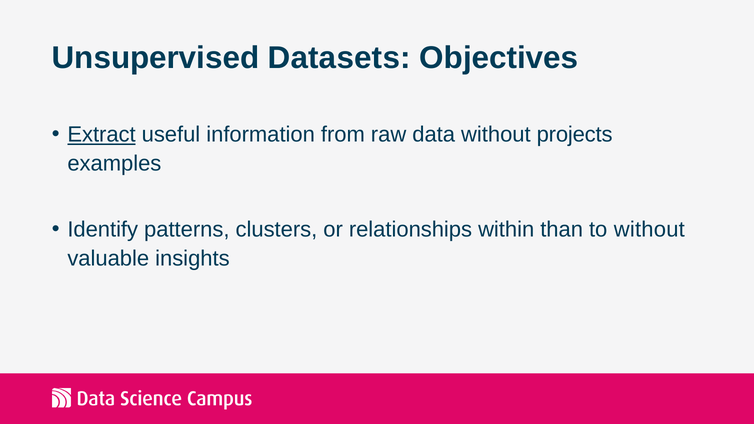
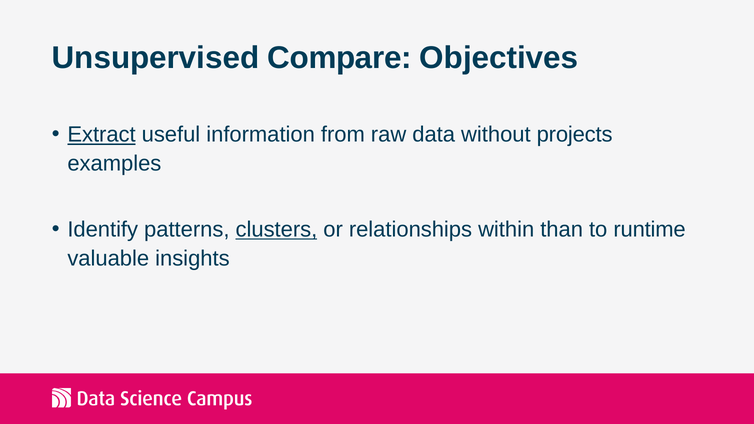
Datasets: Datasets -> Compare
clusters underline: none -> present
to without: without -> runtime
